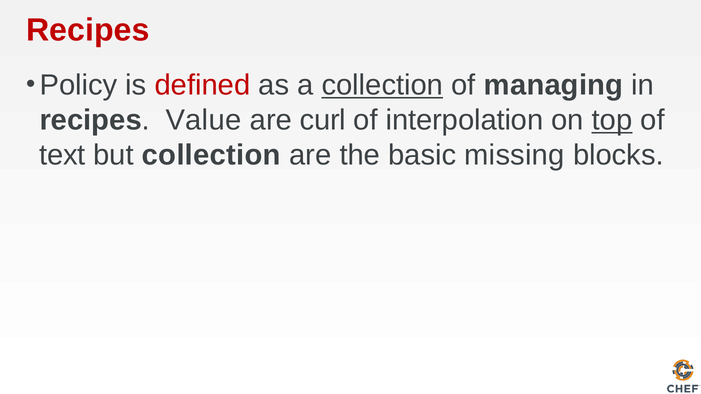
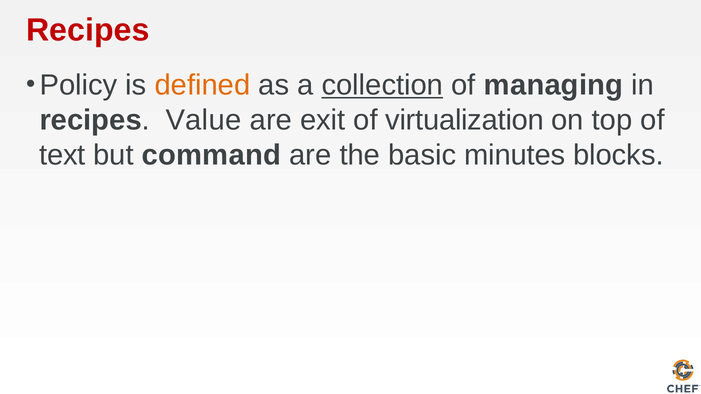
defined colour: red -> orange
curl: curl -> exit
interpolation: interpolation -> virtualization
top underline: present -> none
but collection: collection -> command
missing: missing -> minutes
